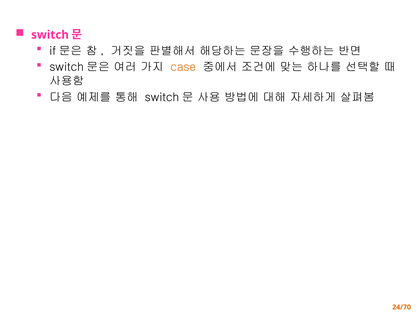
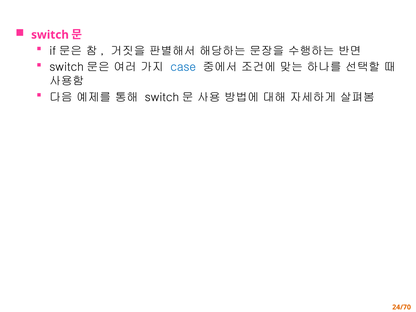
case colour: orange -> blue
